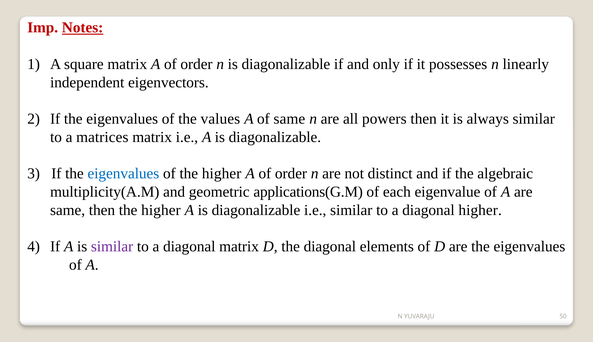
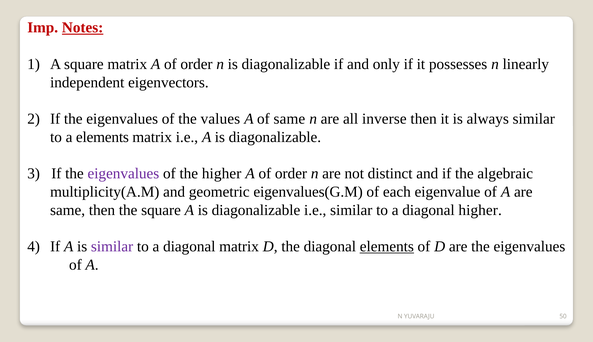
powers: powers -> inverse
a matrices: matrices -> elements
eigenvalues at (123, 174) colour: blue -> purple
applications(G.M: applications(G.M -> eigenvalues(G.M
then the higher: higher -> square
elements at (387, 247) underline: none -> present
